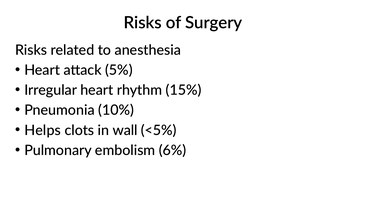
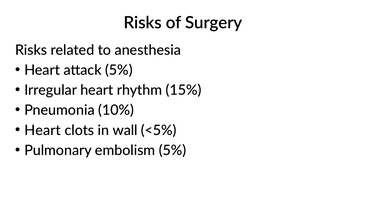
Helps at (43, 130): Helps -> Heart
embolism 6%: 6% -> 5%
